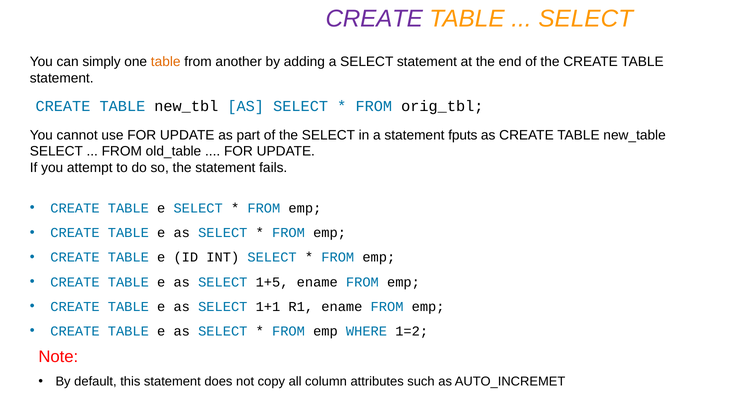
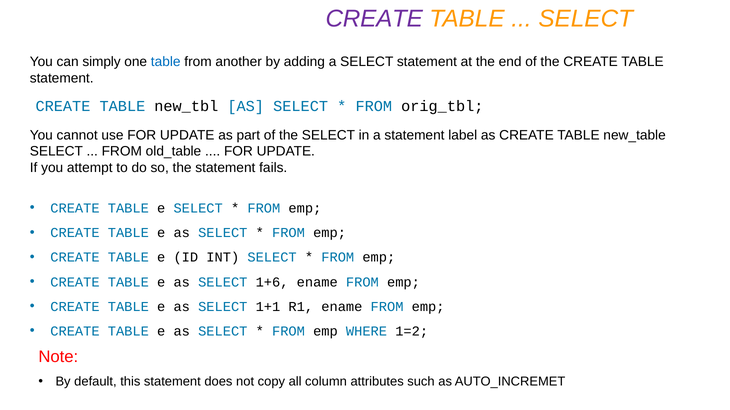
table at (166, 62) colour: orange -> blue
fputs: fputs -> label
1+5: 1+5 -> 1+6
